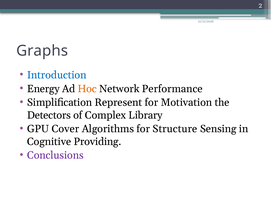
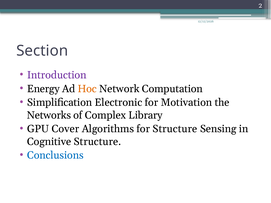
Graphs: Graphs -> Section
Introduction colour: blue -> purple
Performance: Performance -> Computation
Represent: Represent -> Electronic
Detectors: Detectors -> Networks
Cognitive Providing: Providing -> Structure
Conclusions colour: purple -> blue
